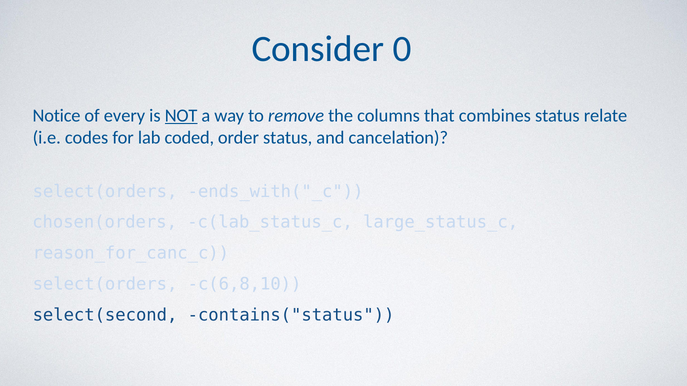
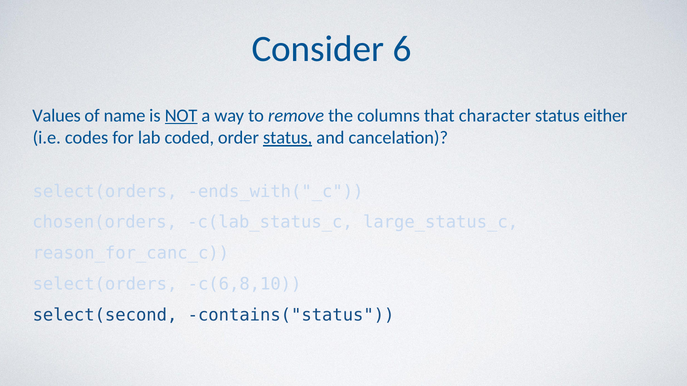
0: 0 -> 6
Notice: Notice -> Values
every: every -> name
combines: combines -> character
relate: relate -> either
status at (288, 138) underline: none -> present
